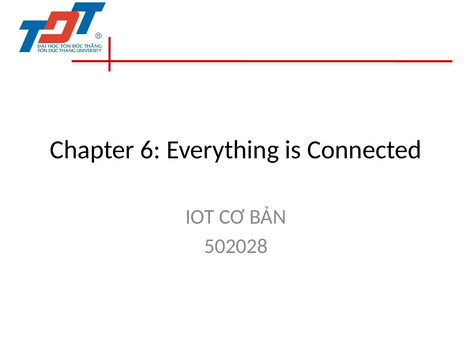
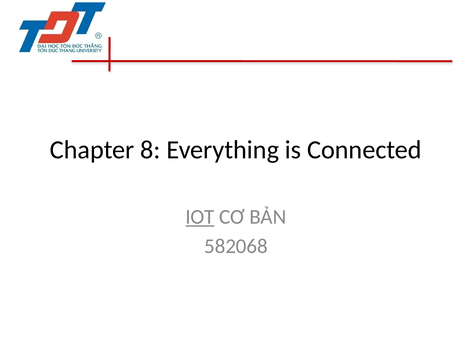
6: 6 -> 8
IOT underline: none -> present
502028: 502028 -> 582068
